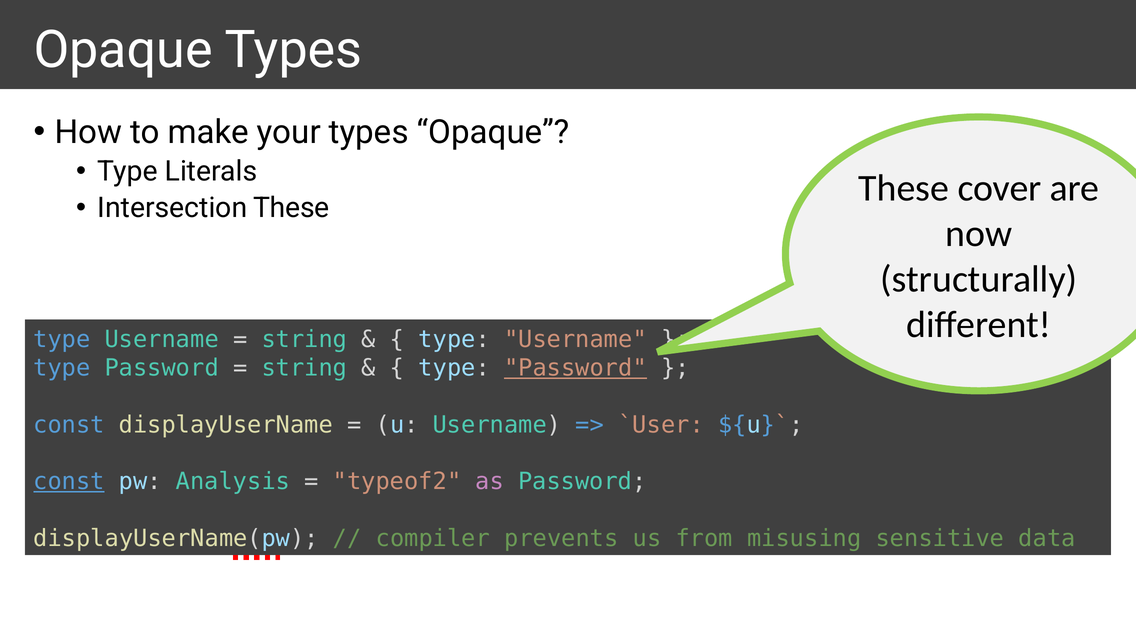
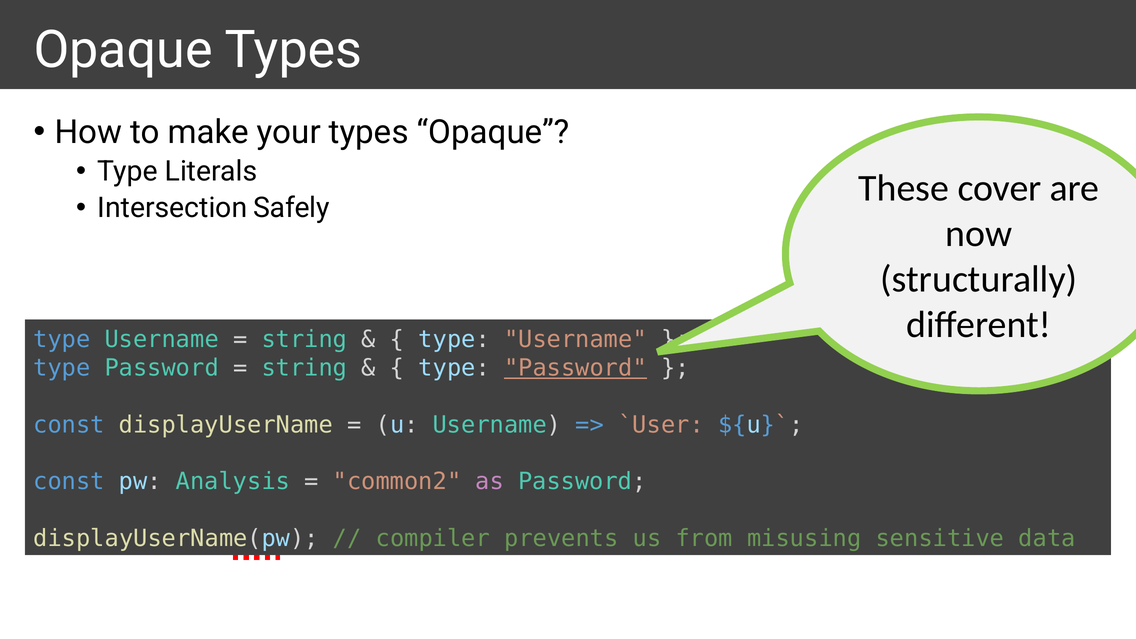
Intersection These: These -> Safely
const at (69, 482) underline: present -> none
typeof2: typeof2 -> common2
